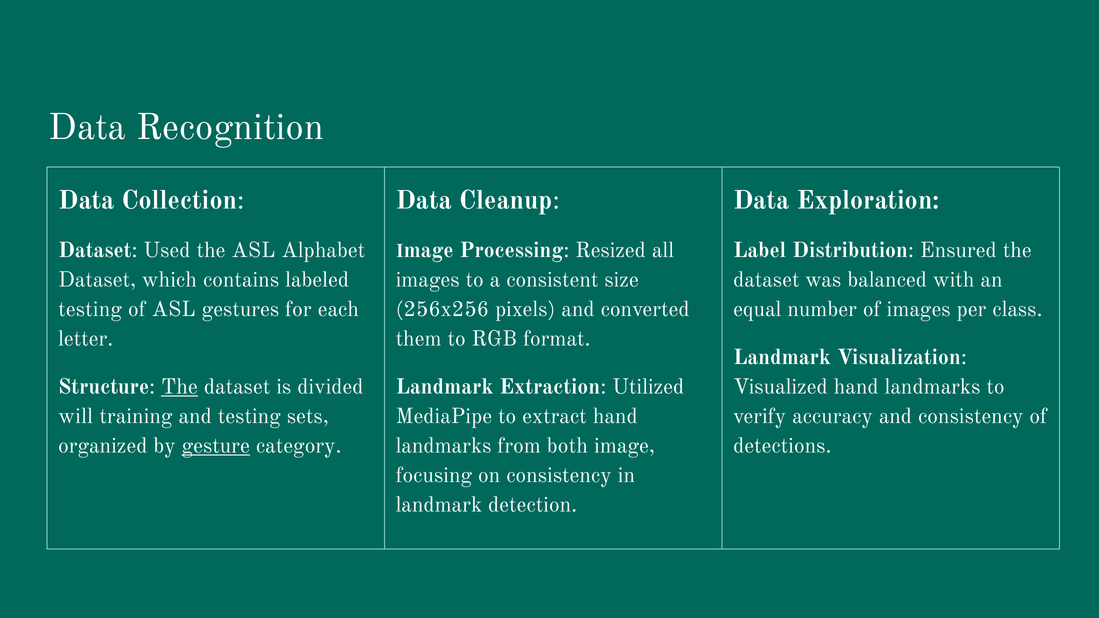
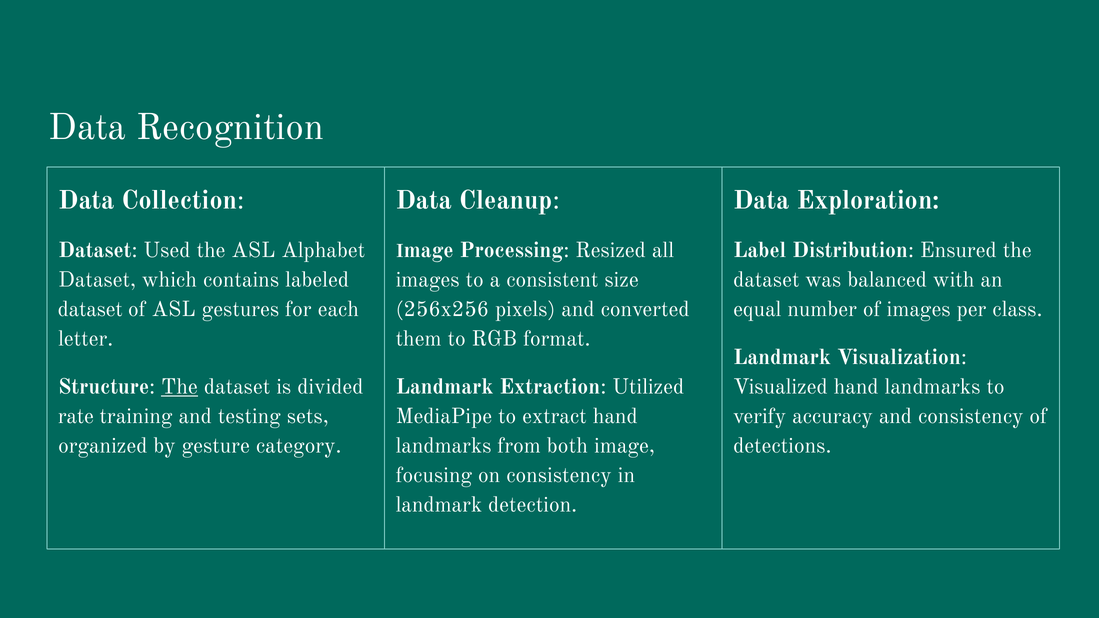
testing at (90, 309): testing -> dataset
will: will -> rate
gesture underline: present -> none
